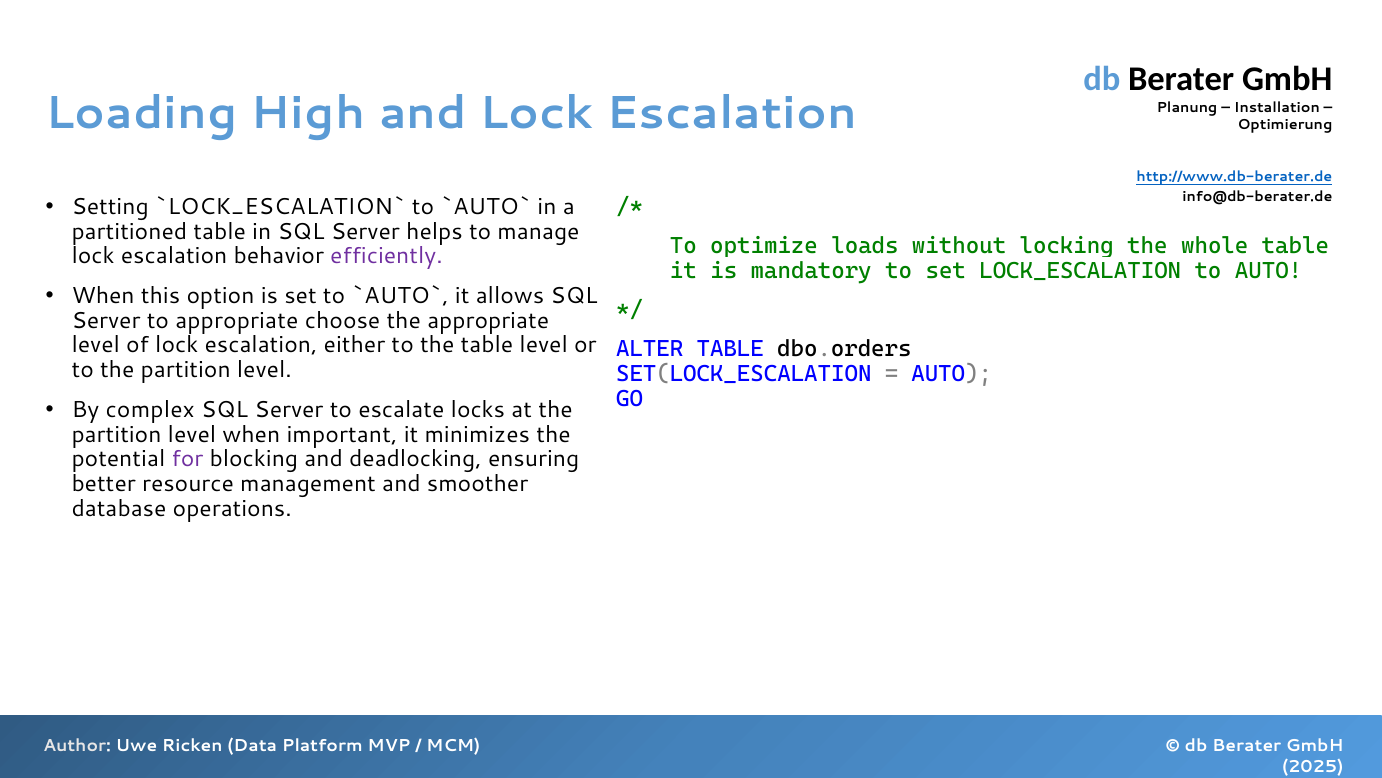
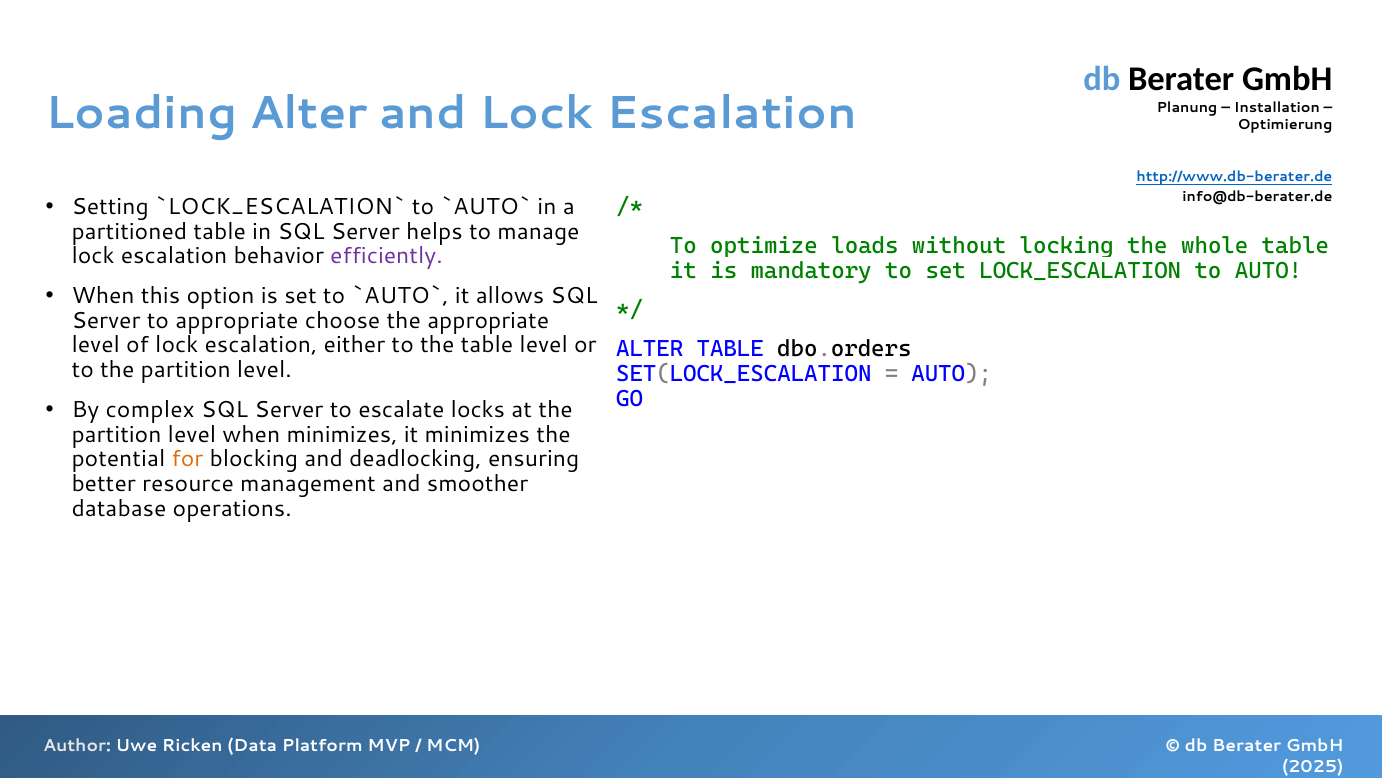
Loading High: High -> Alter
when important: important -> minimizes
for colour: purple -> orange
